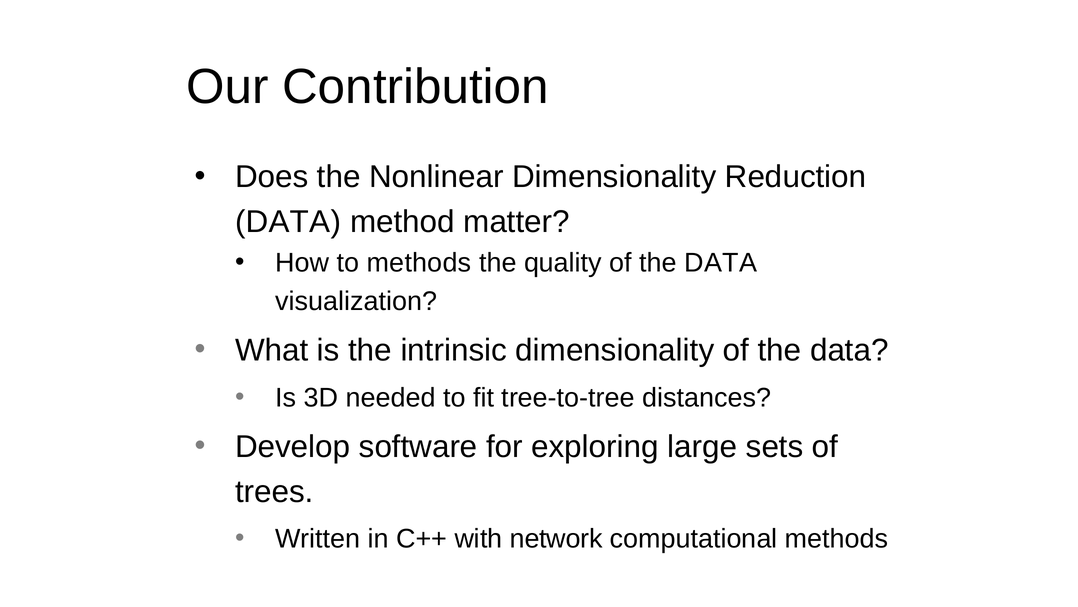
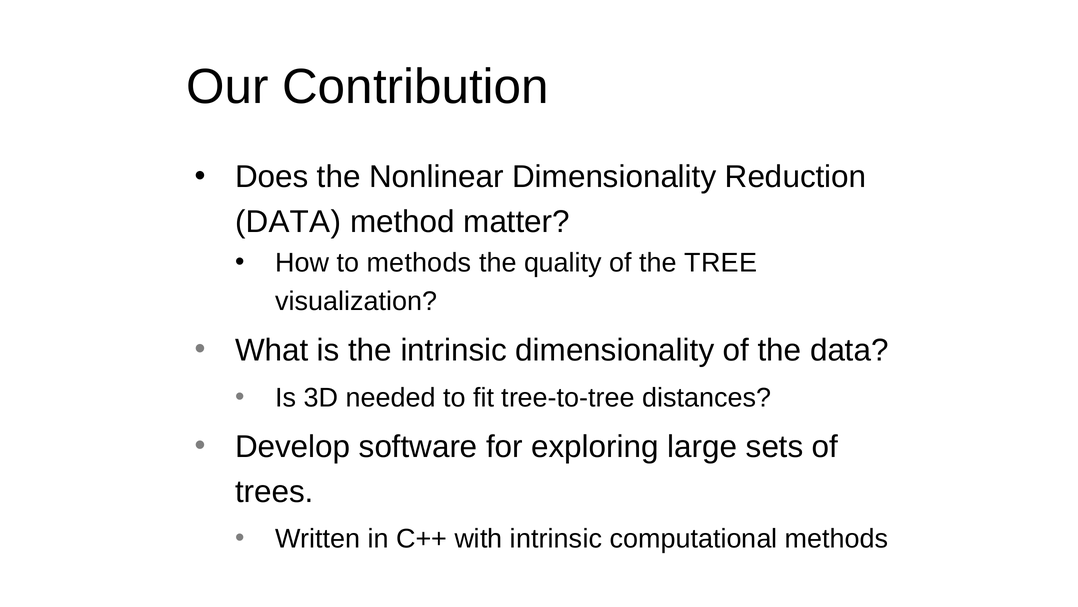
quality of the DATA: DATA -> TREE
with network: network -> intrinsic
